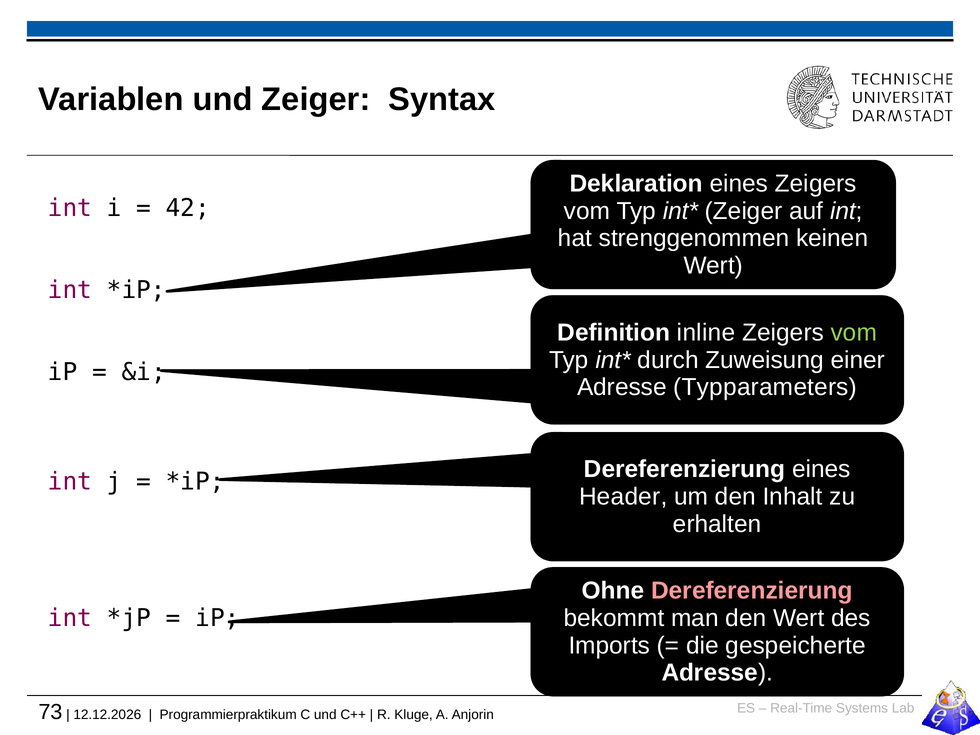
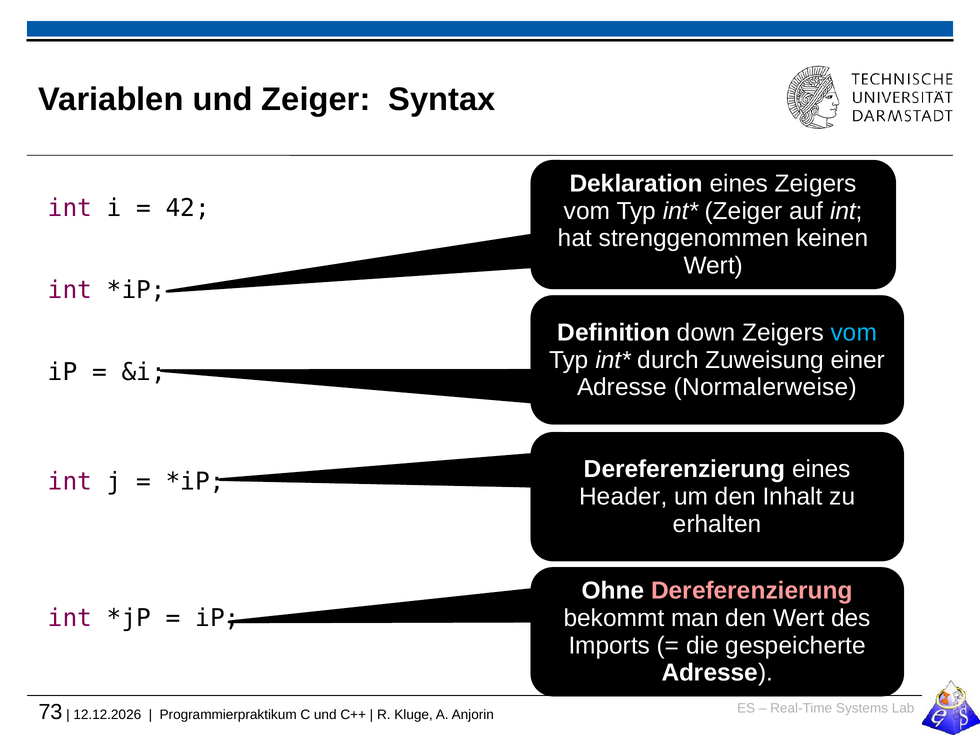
inline: inline -> down
vom at (854, 333) colour: light green -> light blue
Typparameters: Typparameters -> Normalerweise
